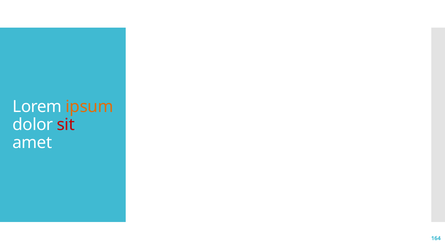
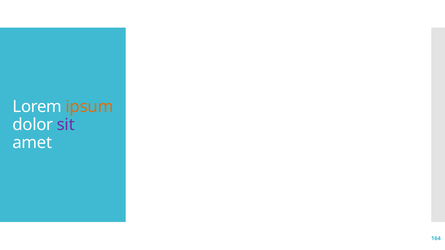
sit colour: red -> purple
